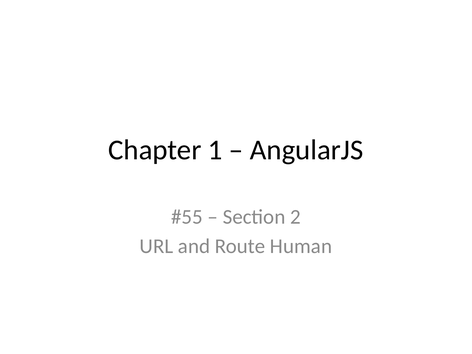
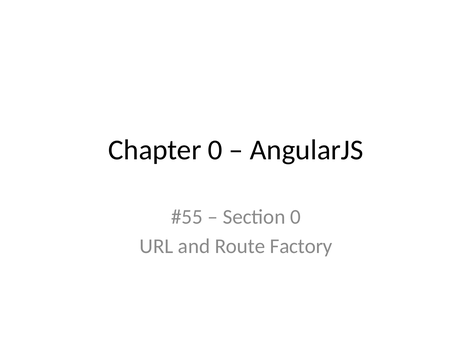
Chapter 1: 1 -> 0
Section 2: 2 -> 0
Human: Human -> Factory
